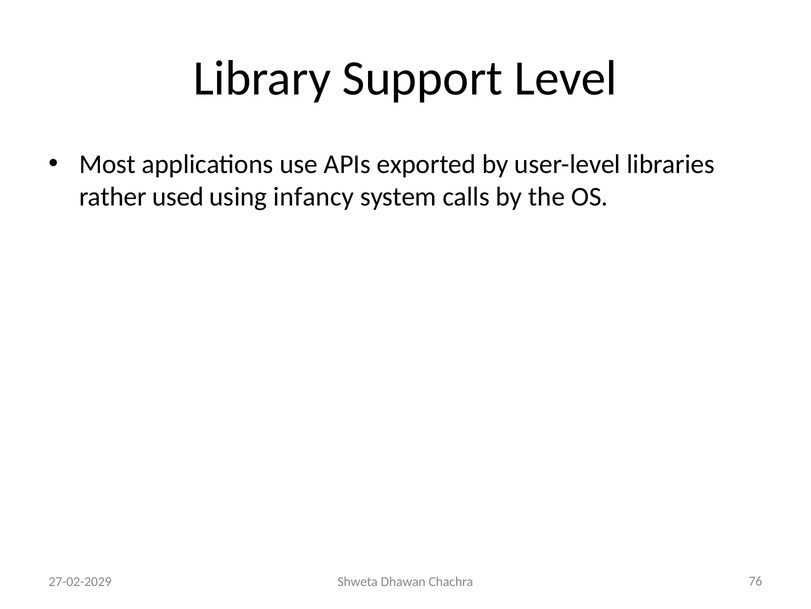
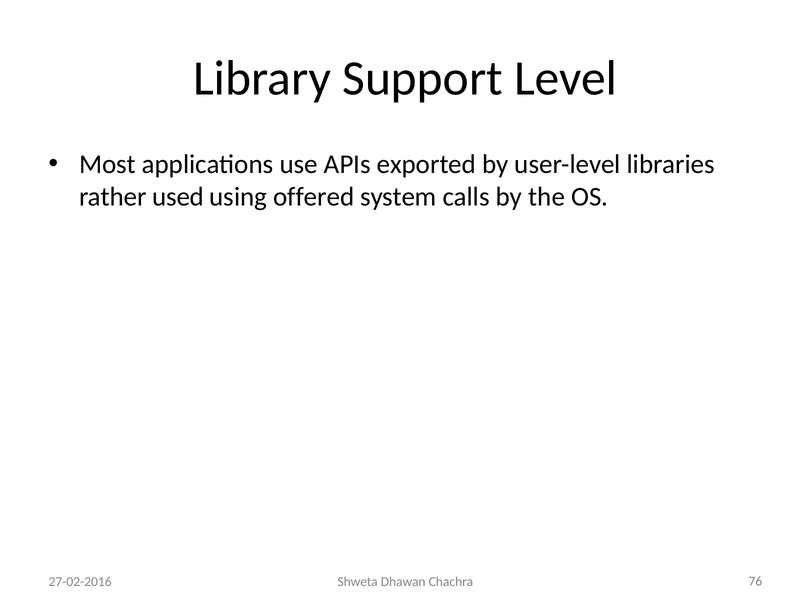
infancy: infancy -> offered
27-02-2029: 27-02-2029 -> 27-02-2016
